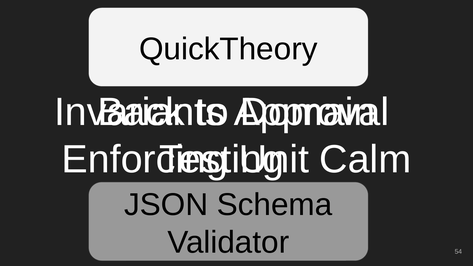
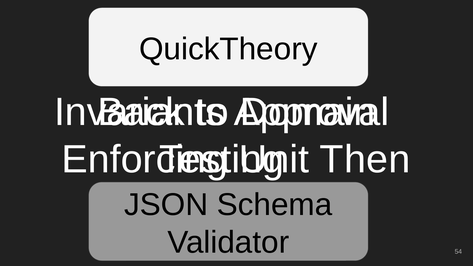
Calm: Calm -> Then
